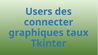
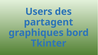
connecter: connecter -> partagent
taux: taux -> bord
